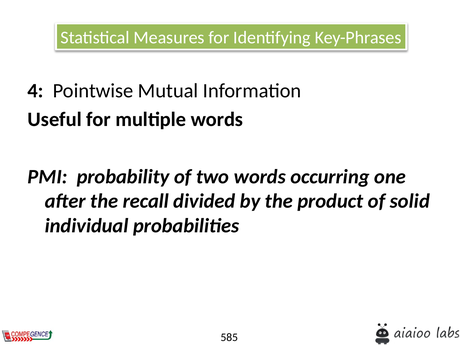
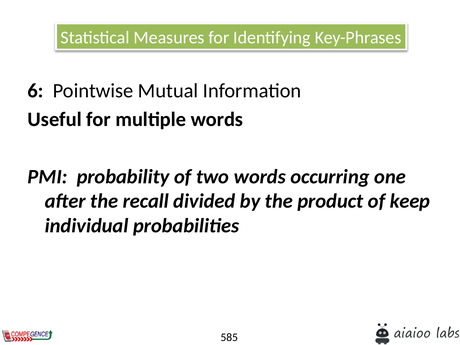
4: 4 -> 6
solid: solid -> keep
